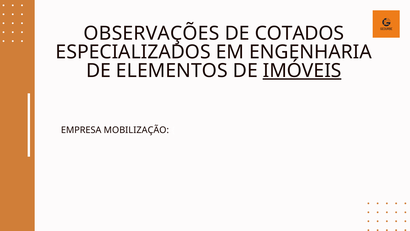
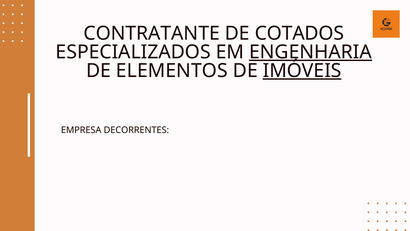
OBSERVAÇÕES: OBSERVAÇÕES -> CONTRATANTE
ENGENHARIA underline: none -> present
MOBILIZAÇÃO: MOBILIZAÇÃO -> DECORRENTES
